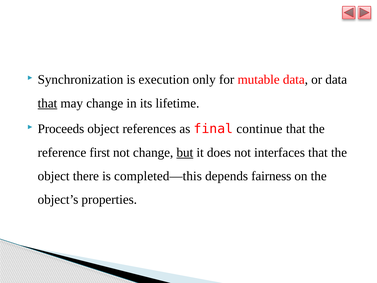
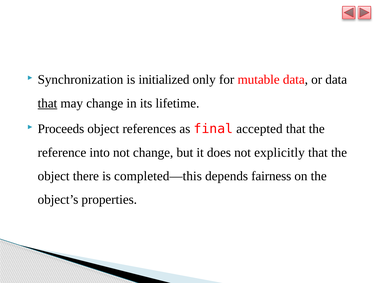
execution: execution -> initialized
continue: continue -> accepted
first: first -> into
but underline: present -> none
interfaces: interfaces -> explicitly
